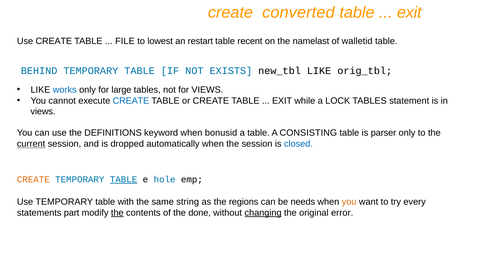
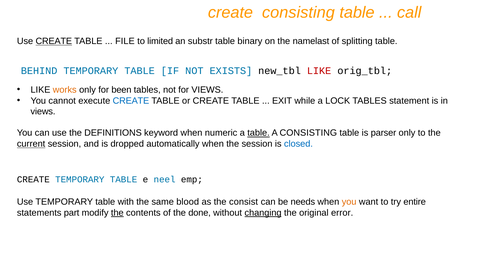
create converted: converted -> consisting
exit at (409, 13): exit -> call
CREATE at (54, 41) underline: none -> present
lowest: lowest -> limited
restart: restart -> substr
recent: recent -> binary
walletid: walletid -> splitting
LIKE at (319, 71) colour: black -> red
works colour: blue -> orange
large: large -> been
bonusid: bonusid -> numeric
table at (258, 133) underline: none -> present
CREATE at (33, 180) colour: orange -> black
TABLE at (124, 180) underline: present -> none
hole: hole -> neel
string: string -> blood
regions: regions -> consist
every: every -> entire
